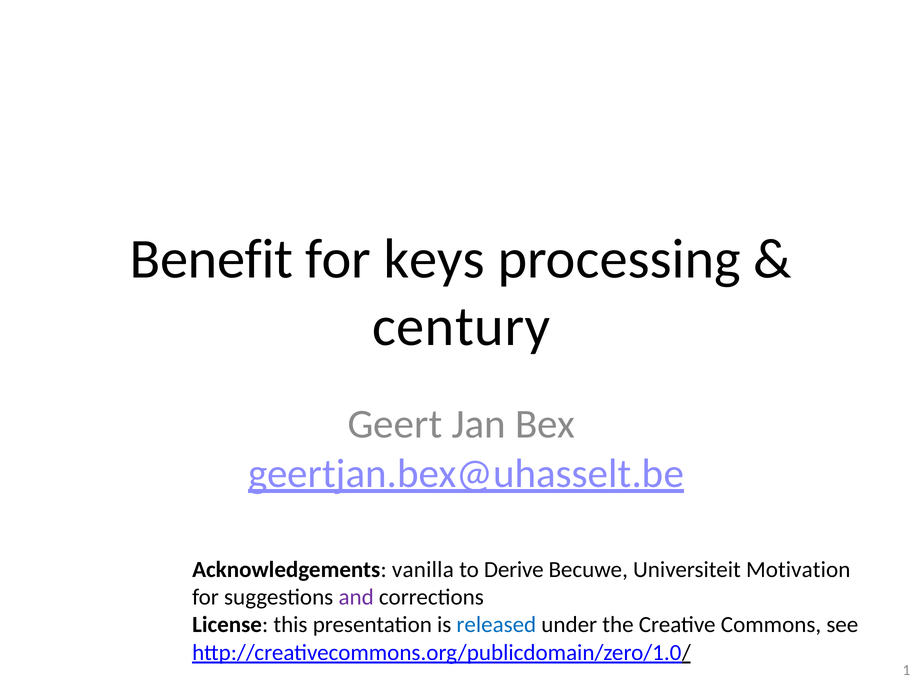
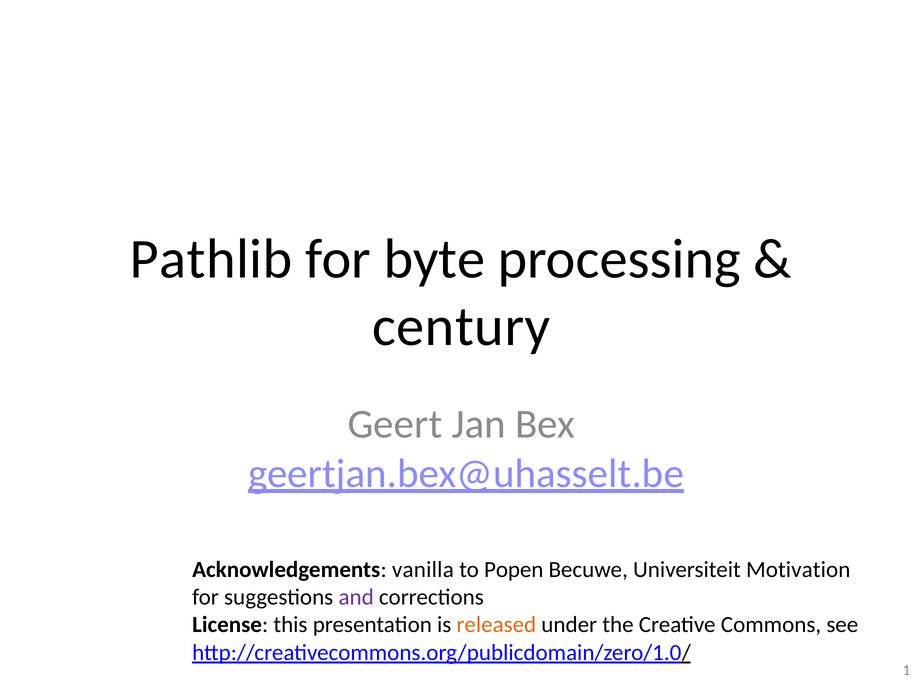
Benefit: Benefit -> Pathlib
keys: keys -> byte
Derive: Derive -> Popen
released colour: blue -> orange
